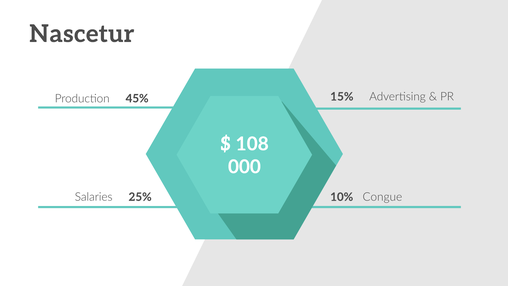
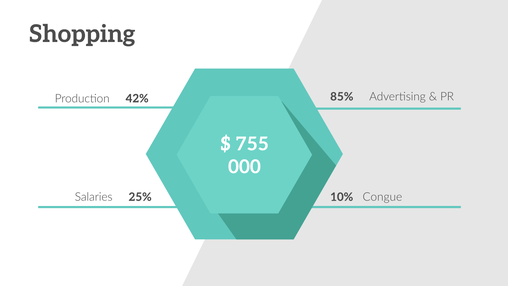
Nascetur: Nascetur -> Shopping
15%: 15% -> 85%
45%: 45% -> 42%
108: 108 -> 755
